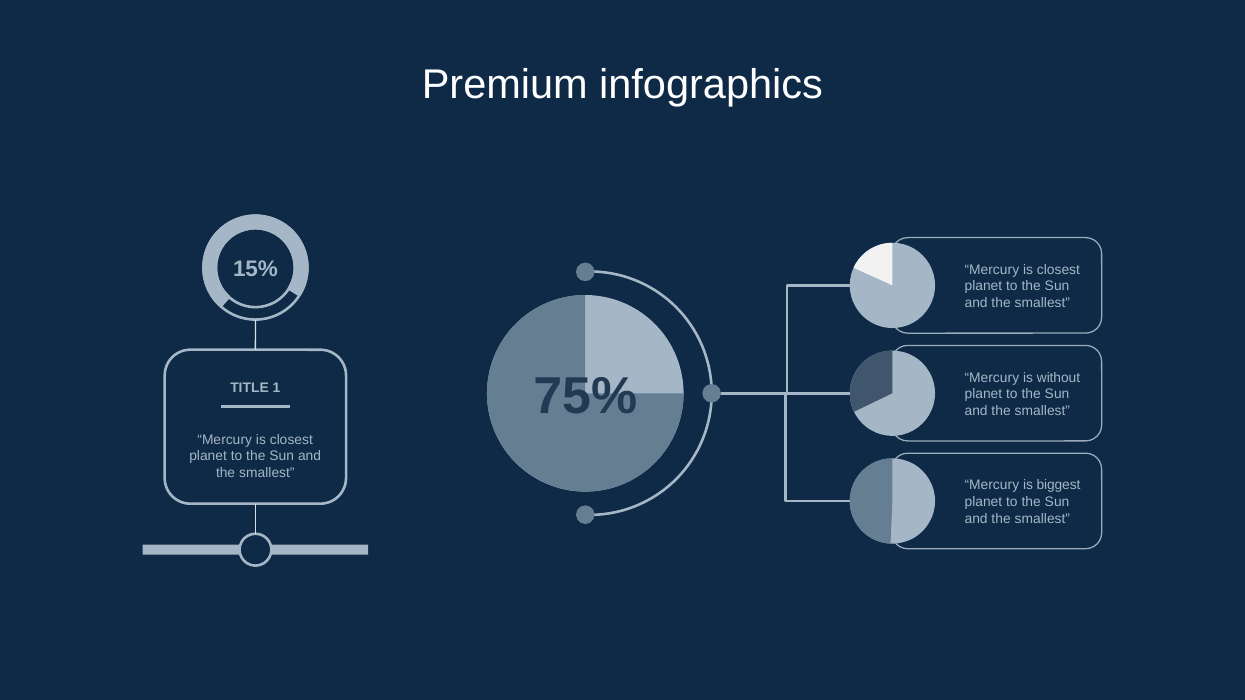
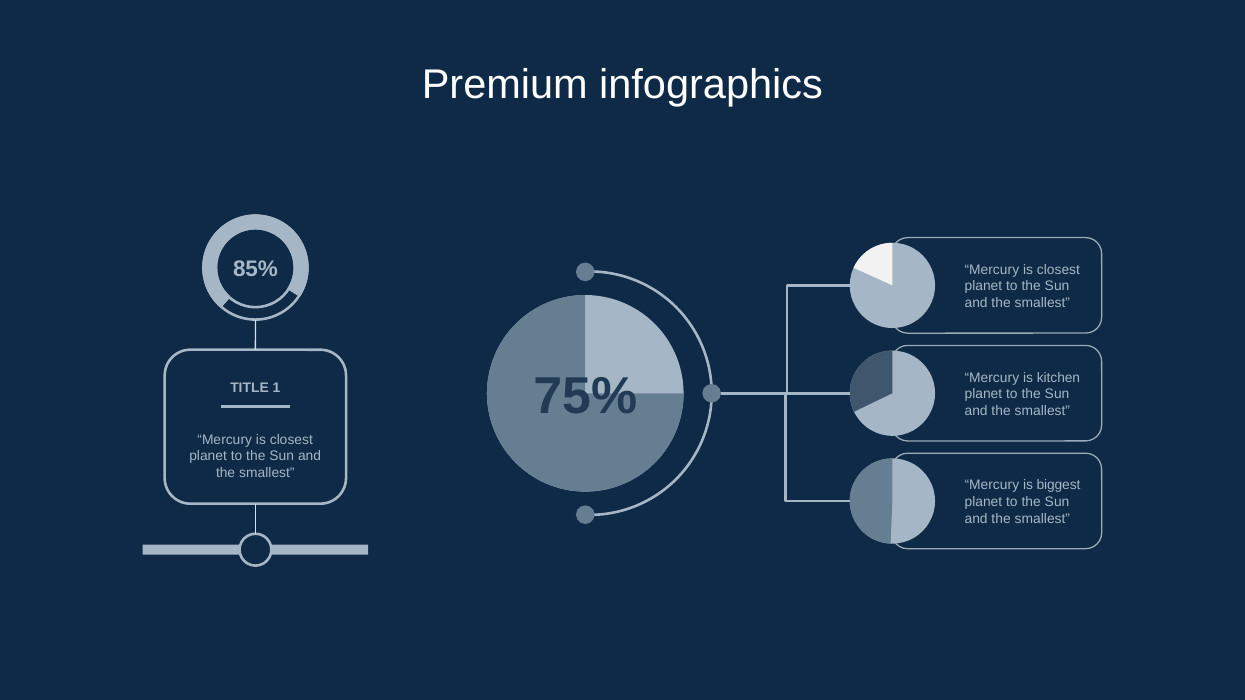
15%: 15% -> 85%
without: without -> kitchen
